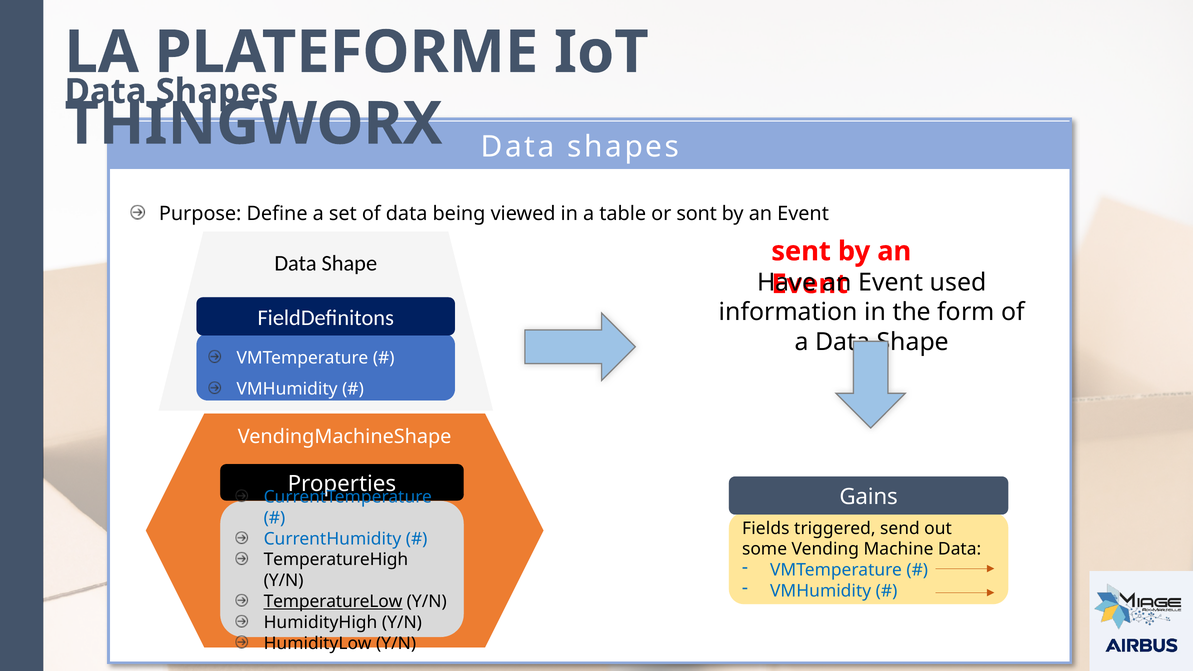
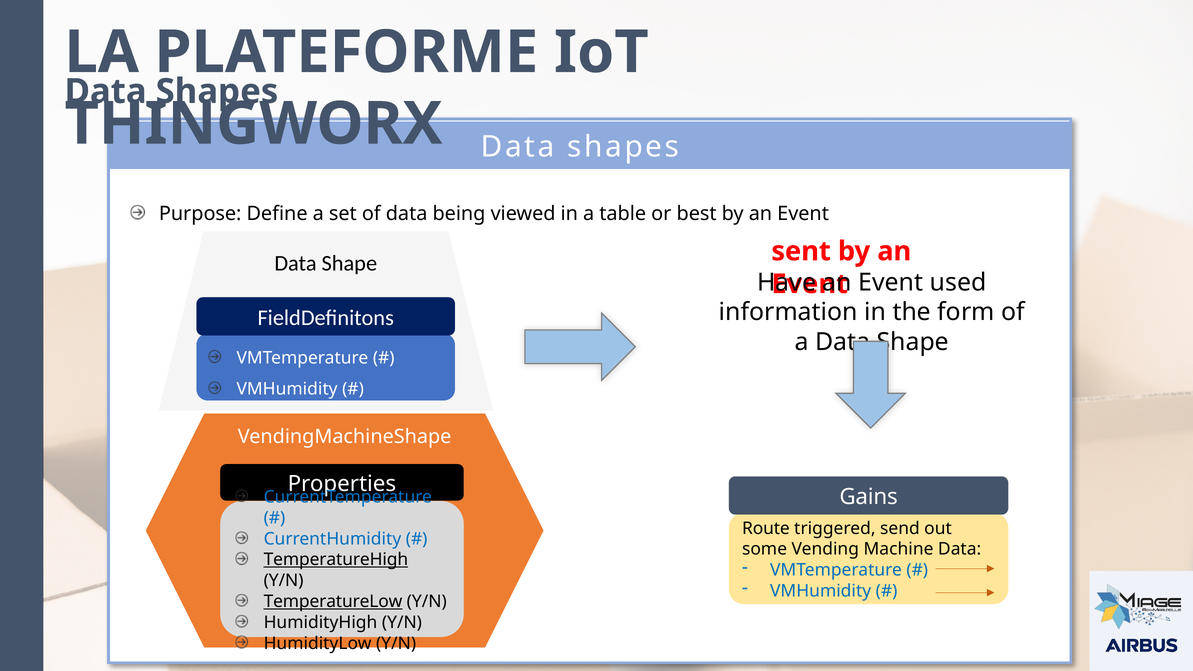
sont: sont -> best
Fields: Fields -> Route
TemperatureHigh underline: none -> present
